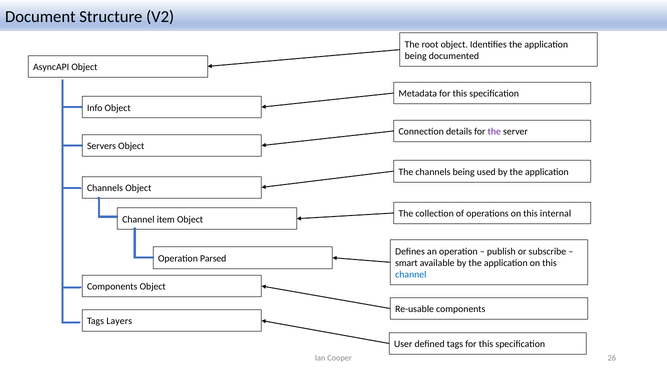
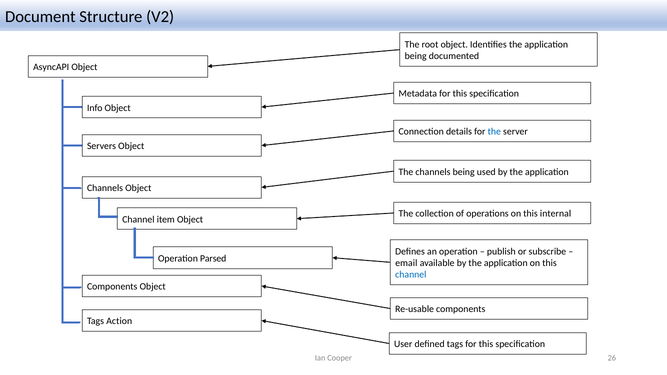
the at (494, 132) colour: purple -> blue
smart: smart -> email
Layers: Layers -> Action
